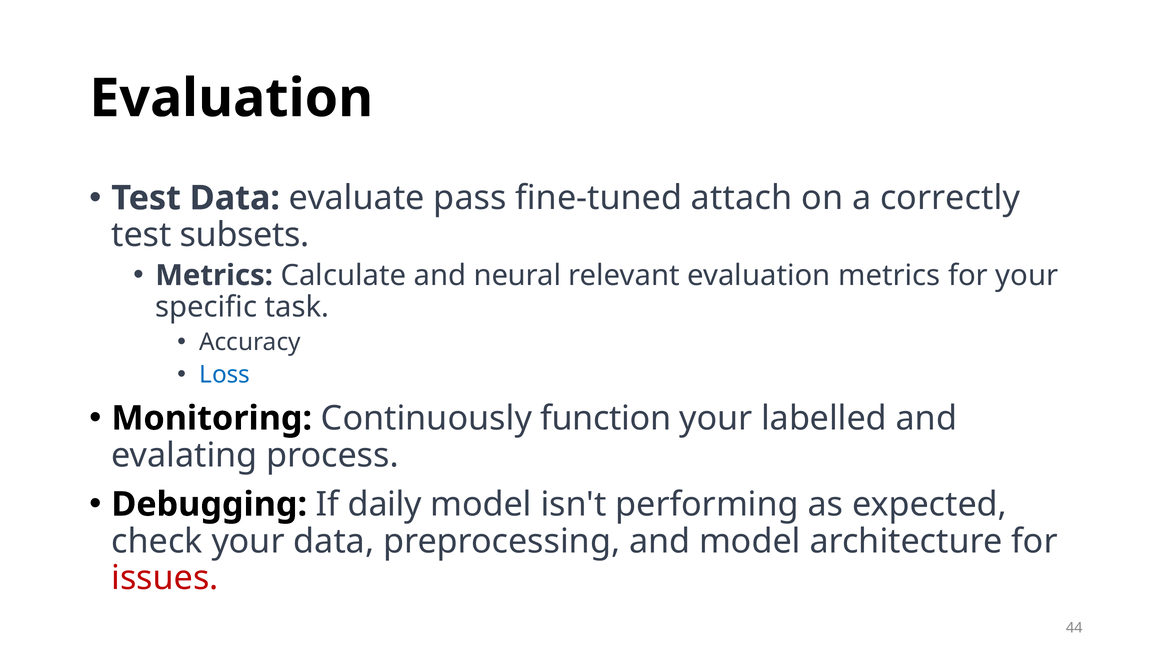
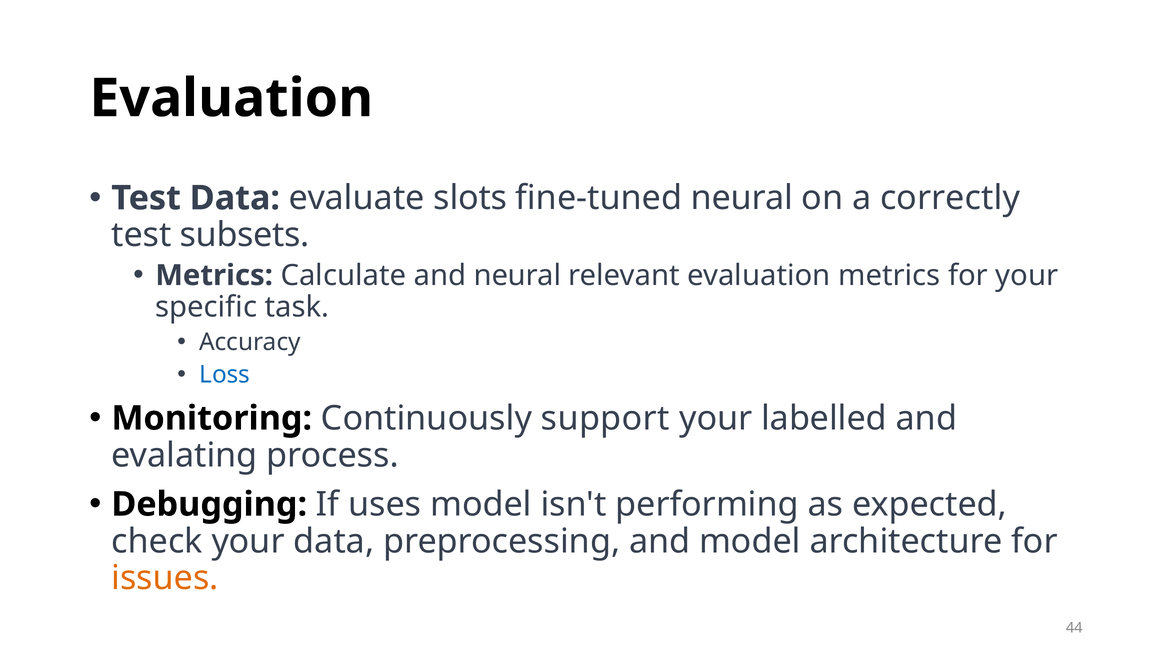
pass: pass -> slots
fine-tuned attach: attach -> neural
function: function -> support
daily: daily -> uses
issues colour: red -> orange
